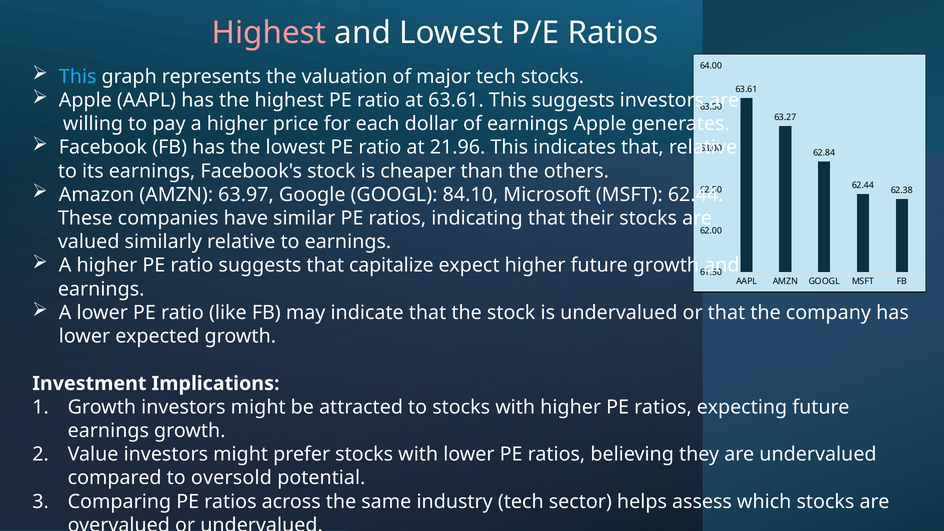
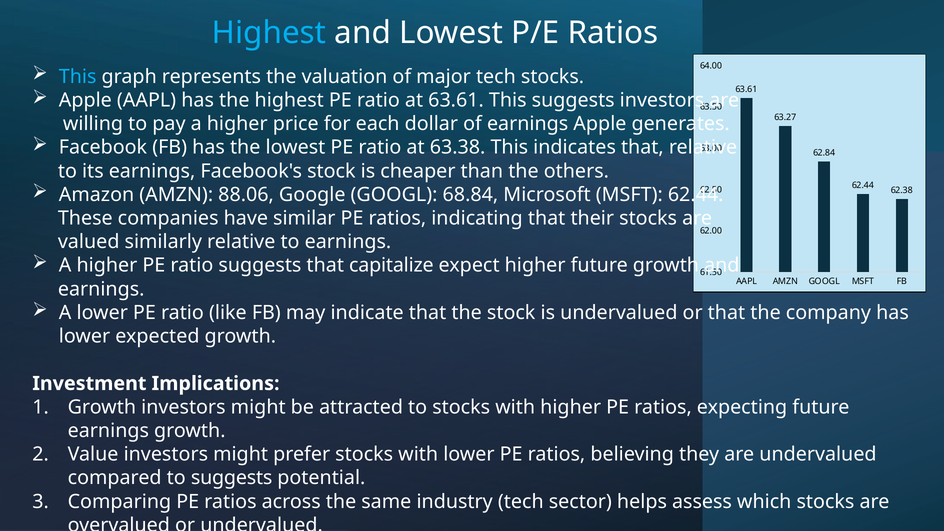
Highest at (269, 33) colour: pink -> light blue
21.96: 21.96 -> 63.38
63.97: 63.97 -> 88.06
84.10: 84.10 -> 68.84
to oversold: oversold -> suggests
